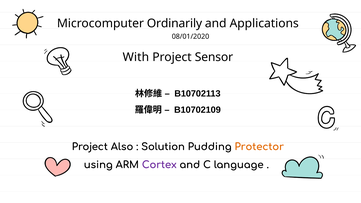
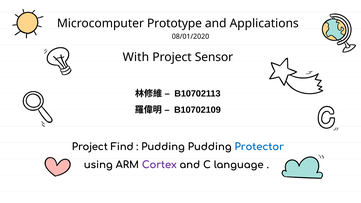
Ordinarily: Ordinarily -> Prototype
Also: Also -> Find
Solution at (163, 147): Solution -> Pudding
Protector colour: orange -> blue
